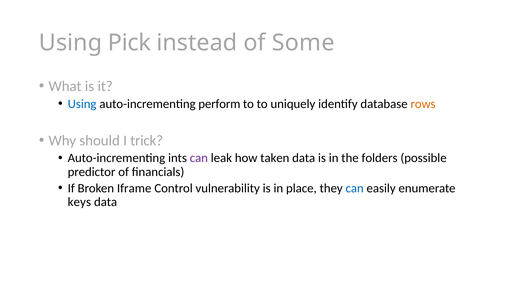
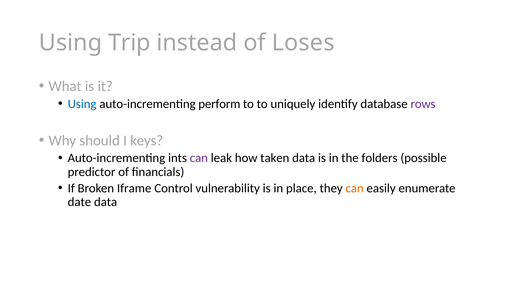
Pick: Pick -> Trip
Some: Some -> Loses
rows colour: orange -> purple
trick: trick -> keys
can at (355, 189) colour: blue -> orange
keys: keys -> date
